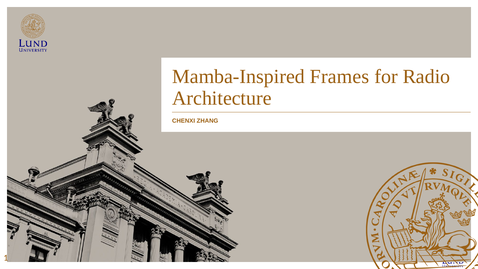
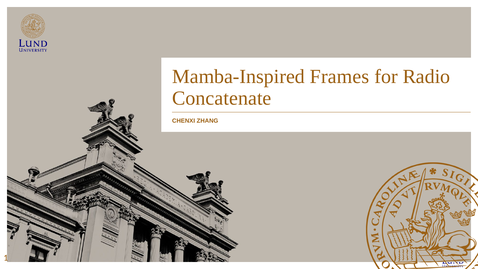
Architecture: Architecture -> Concatenate
